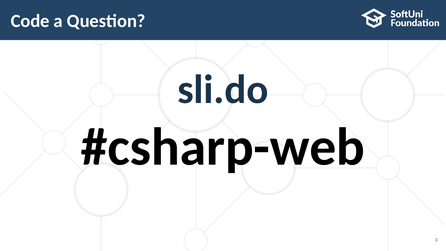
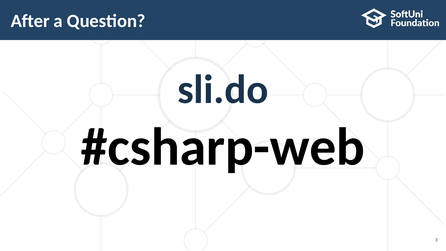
Code: Code -> After
